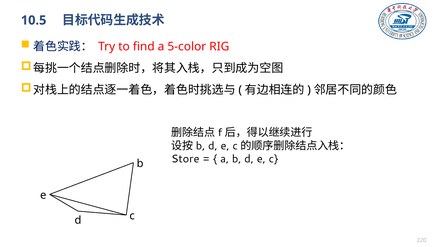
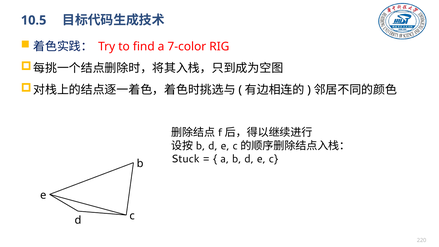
5-color: 5-color -> 7-color
Store: Store -> Stuck
